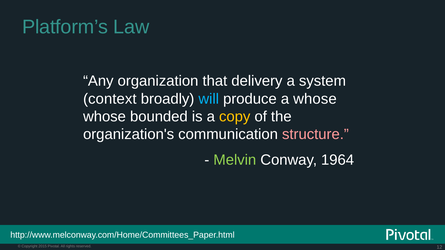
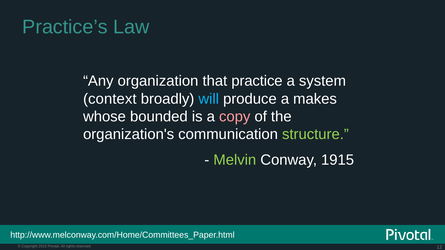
Platform’s: Platform’s -> Practice’s
delivery: delivery -> practice
a whose: whose -> makes
copy colour: yellow -> pink
structure colour: pink -> light green
1964: 1964 -> 1915
